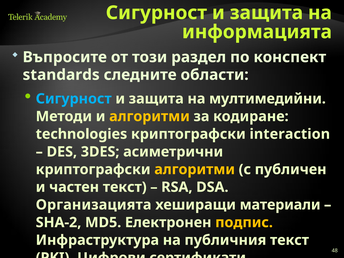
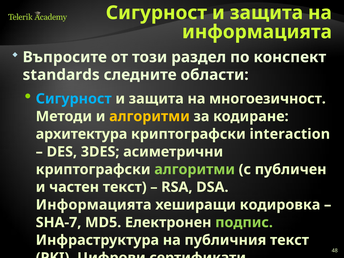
мултимедийни: мултимедийни -> многоезичност
technologies: technologies -> архитектура
алгоритми at (195, 169) colour: yellow -> light green
Организацията at (94, 205): Организацията -> Информацията
материали: материали -> кодировка
SHA-2: SHA-2 -> SHA-7
подпис colour: yellow -> light green
